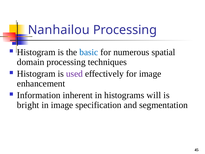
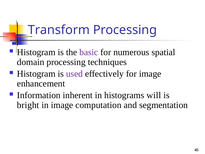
Nanhailou: Nanhailou -> Transform
basic colour: blue -> purple
specification: specification -> computation
